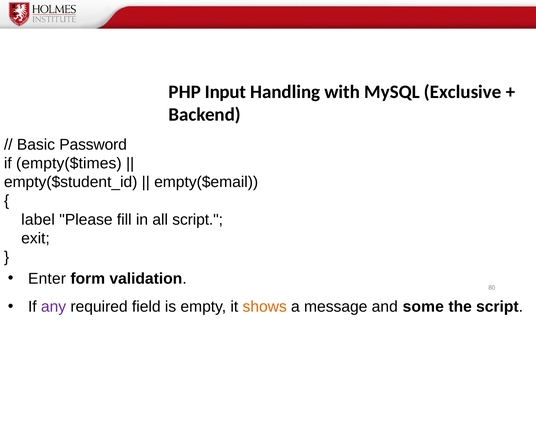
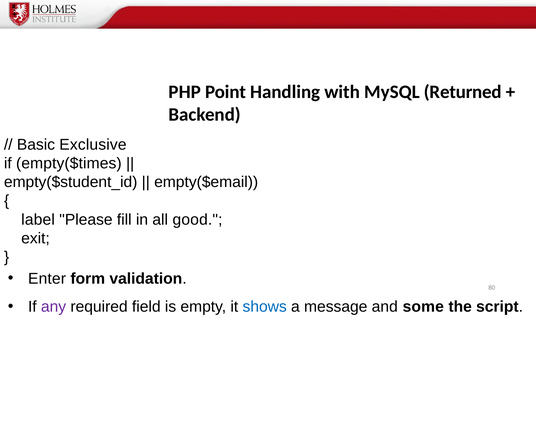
Input: Input -> Point
Exclusive: Exclusive -> Returned
Password: Password -> Exclusive
all script: script -> good
shows colour: orange -> blue
